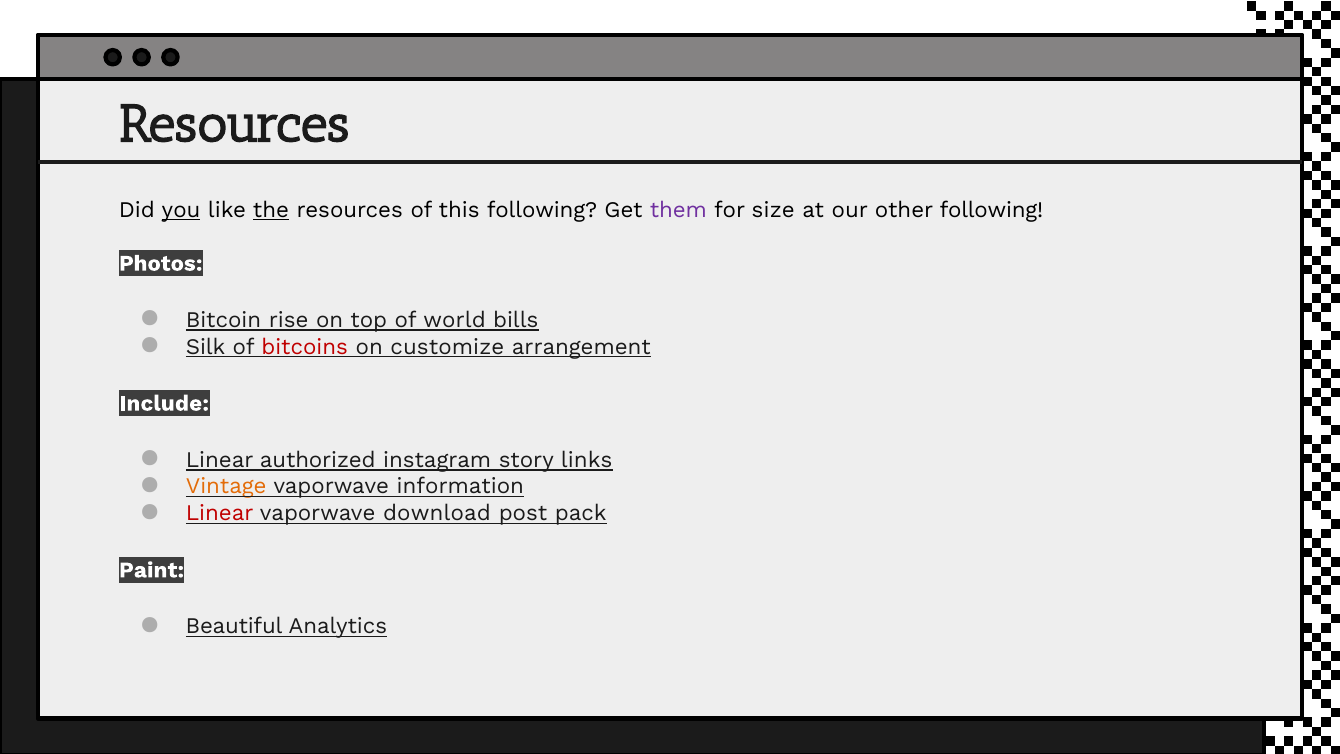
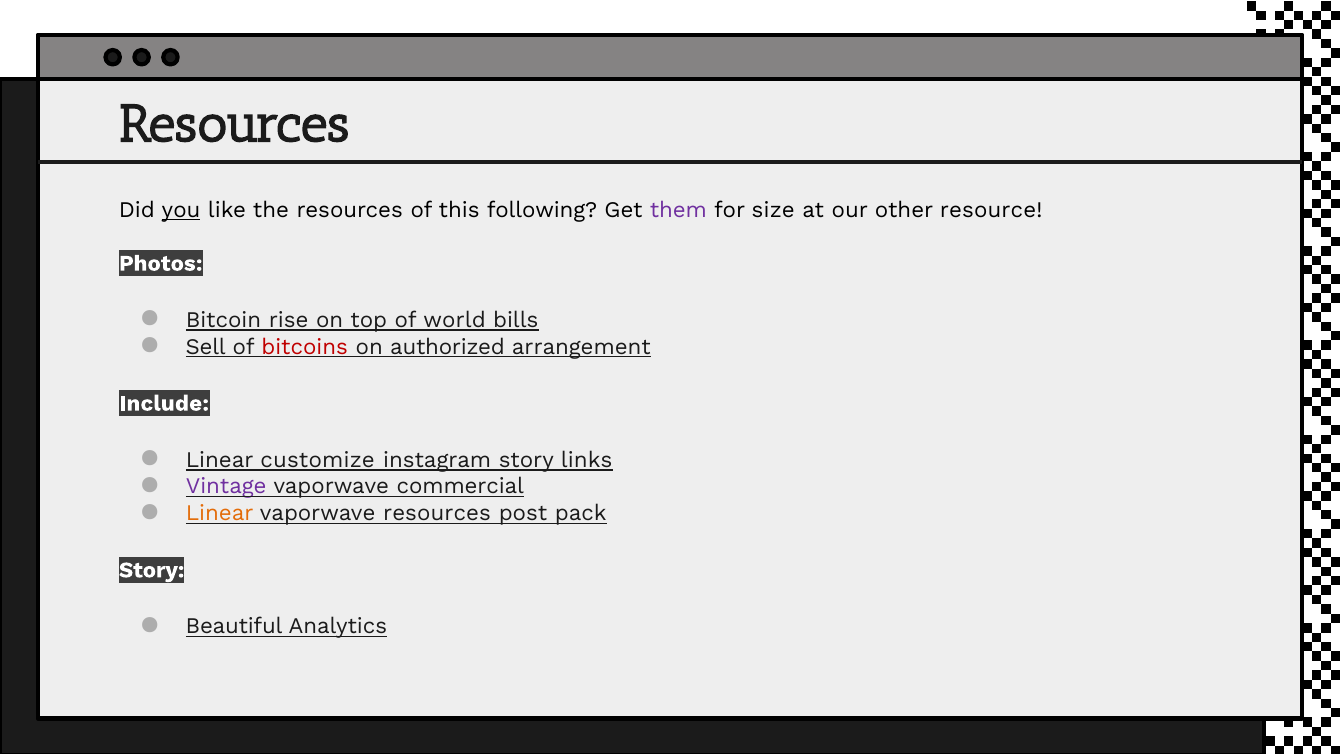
the underline: present -> none
other following: following -> resource
Silk: Silk -> Sell
customize: customize -> authorized
authorized: authorized -> customize
Vintage colour: orange -> purple
information: information -> commercial
Linear at (220, 513) colour: red -> orange
vaporwave download: download -> resources
Paint at (152, 570): Paint -> Story
